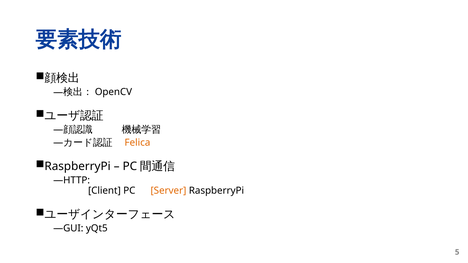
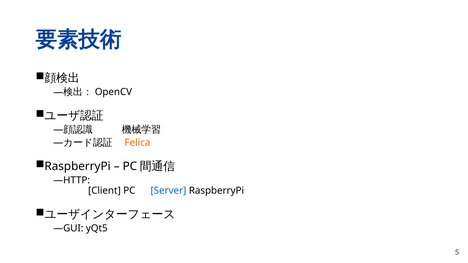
Server colour: orange -> blue
